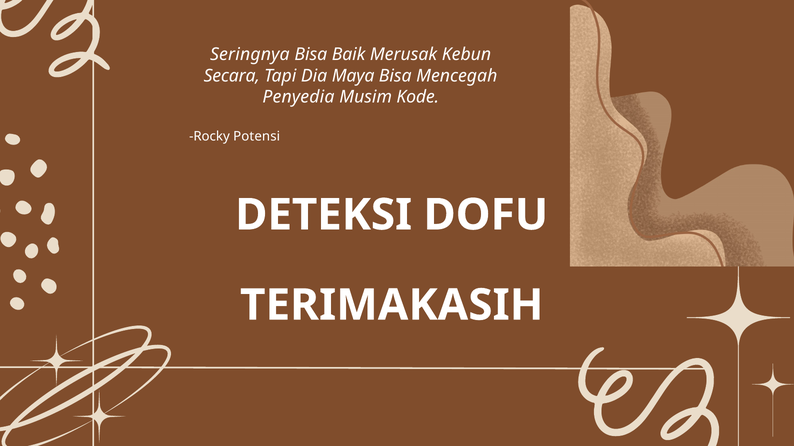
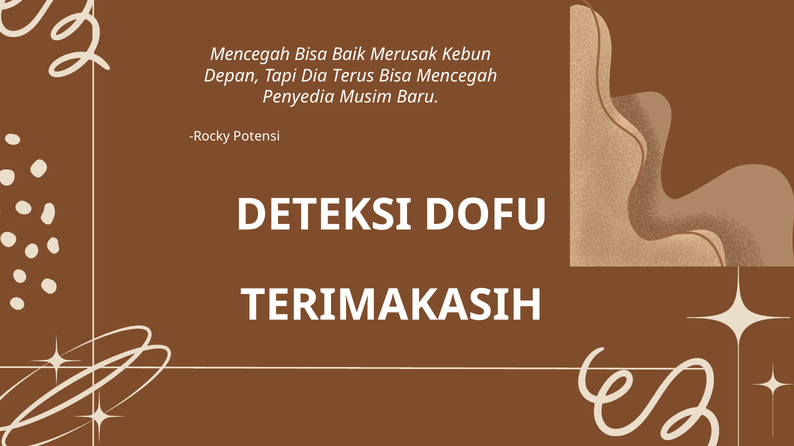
Seringnya at (250, 55): Seringnya -> Mencegah
Secara: Secara -> Depan
Maya: Maya -> Terus
Kode: Kode -> Baru
